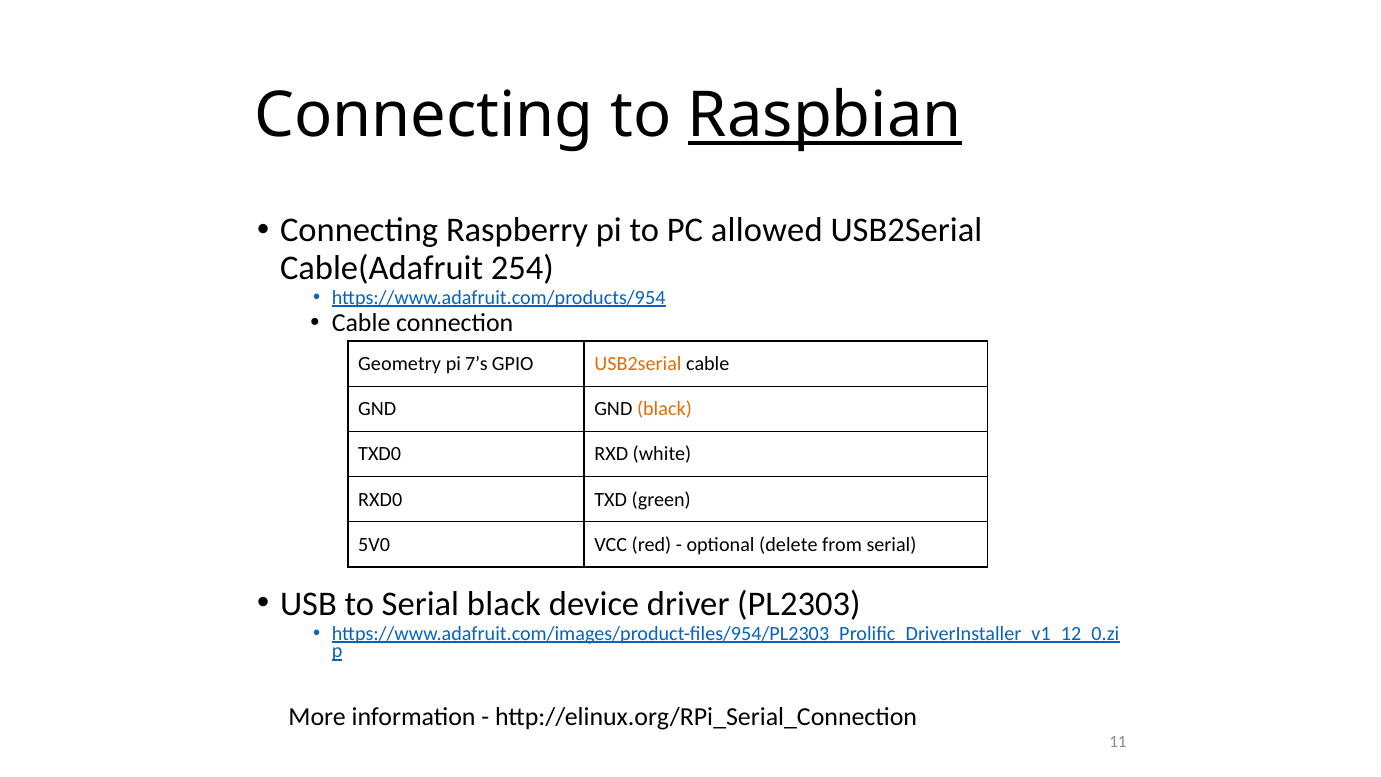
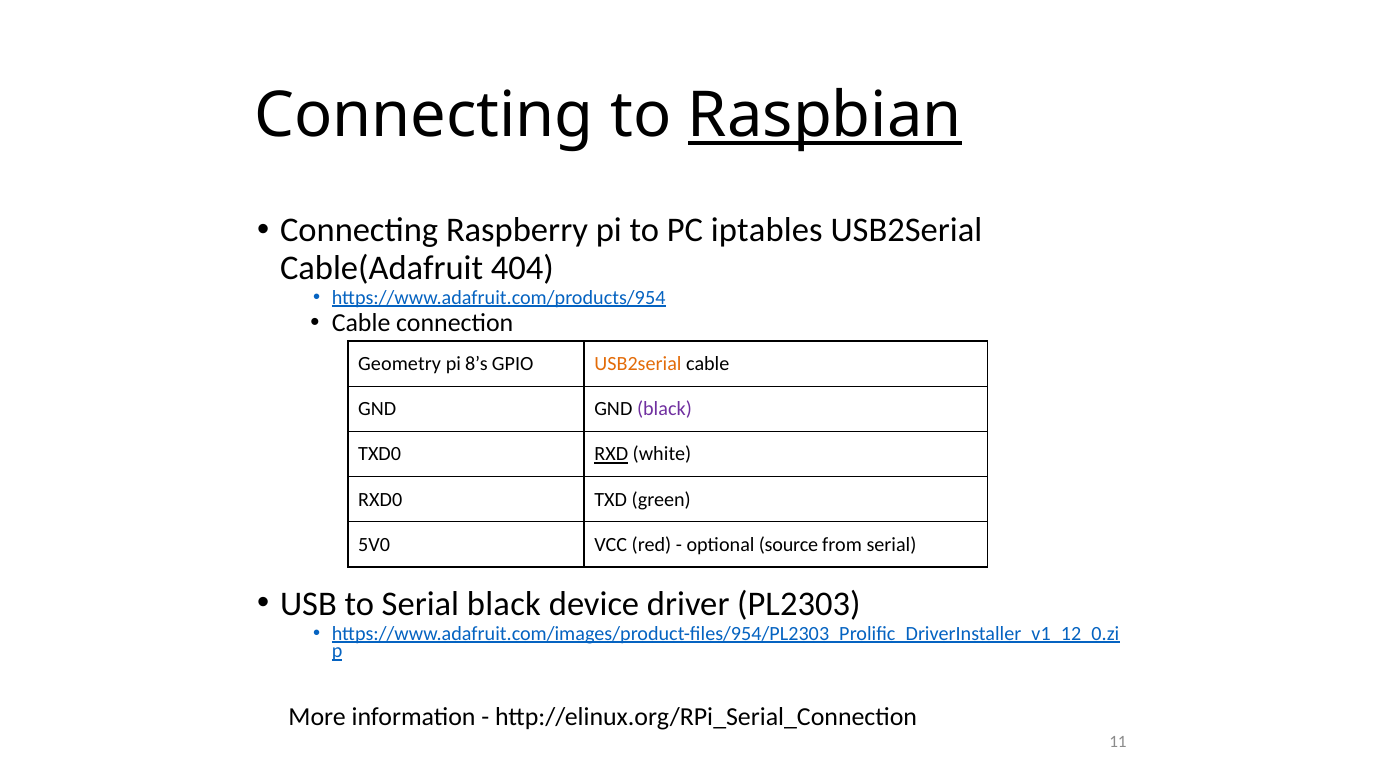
allowed: allowed -> iptables
254: 254 -> 404
7’s: 7’s -> 8’s
black at (664, 409) colour: orange -> purple
RXD underline: none -> present
delete: delete -> source
